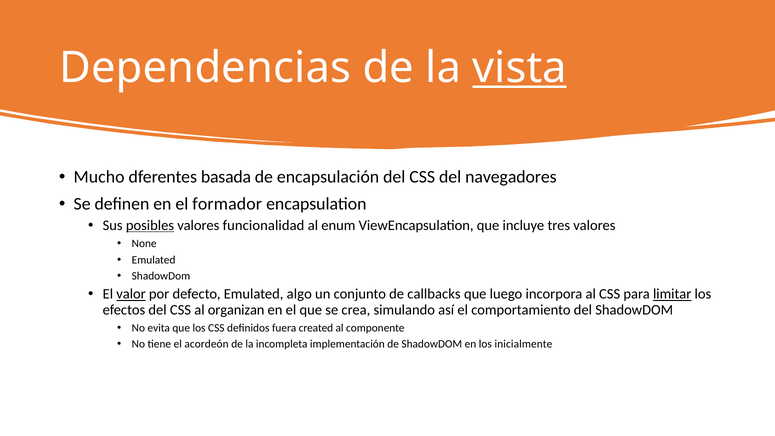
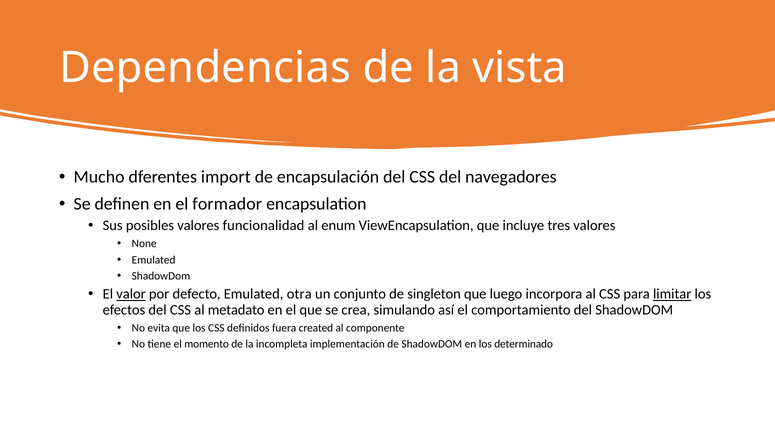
vista underline: present -> none
basada: basada -> import
posibles underline: present -> none
algo: algo -> otra
callbacks: callbacks -> singleton
organizan: organizan -> metadato
acordeón: acordeón -> momento
inicialmente: inicialmente -> determinado
